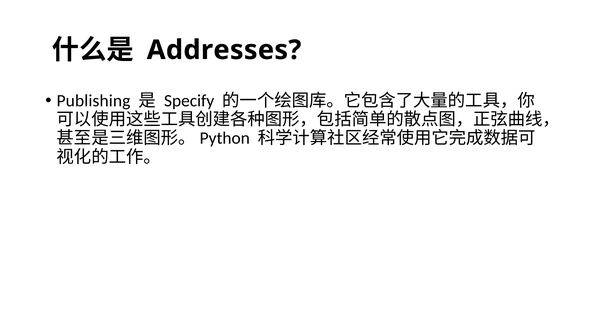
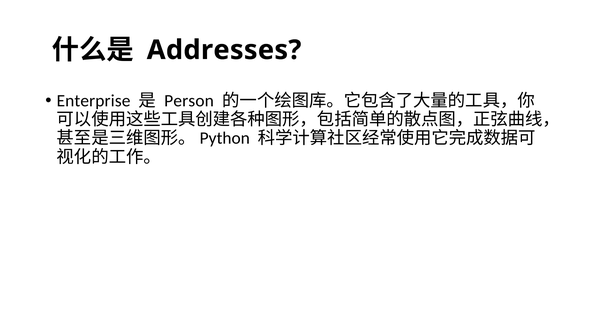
Publishing: Publishing -> Enterprise
Specify: Specify -> Person
